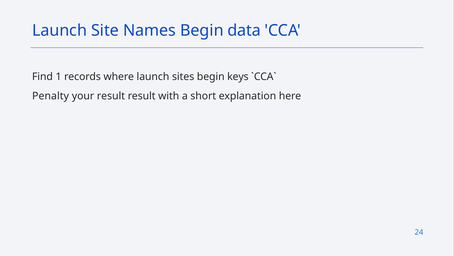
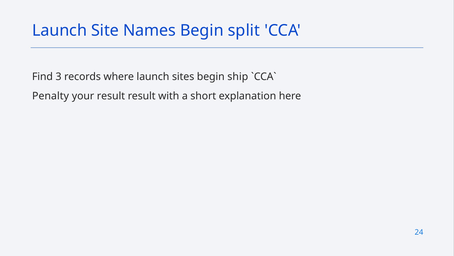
data: data -> split
1: 1 -> 3
keys: keys -> ship
